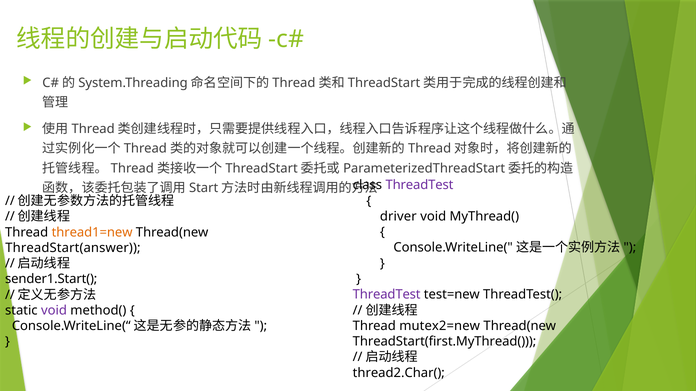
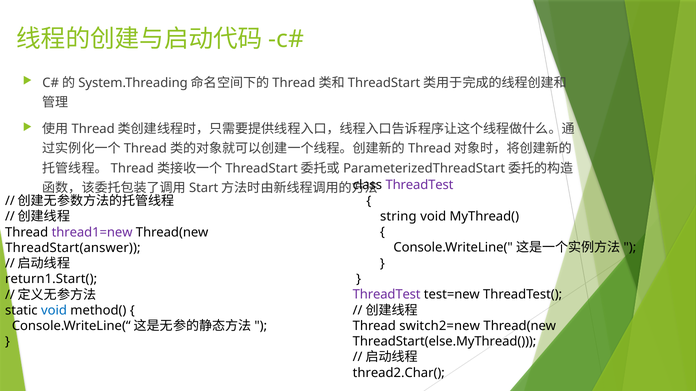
driver: driver -> string
thread1=new colour: orange -> purple
sender1.Start(: sender1.Start( -> return1.Start(
void at (54, 311) colour: purple -> blue
mutex2=new: mutex2=new -> switch2=new
ThreadStart(first.MyThread(: ThreadStart(first.MyThread( -> ThreadStart(else.MyThread(
